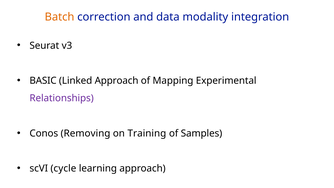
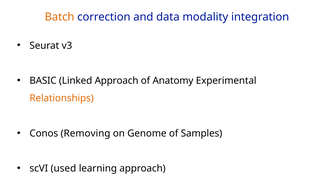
Mapping: Mapping -> Anatomy
Relationships colour: purple -> orange
Training: Training -> Genome
cycle: cycle -> used
